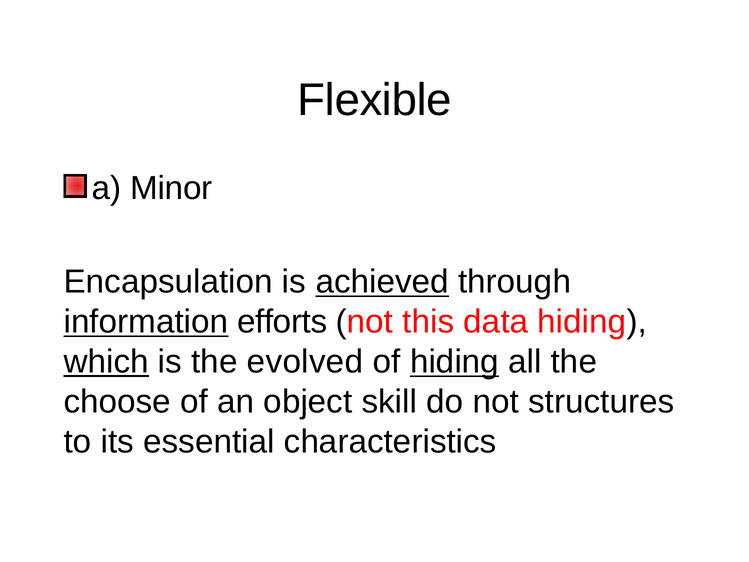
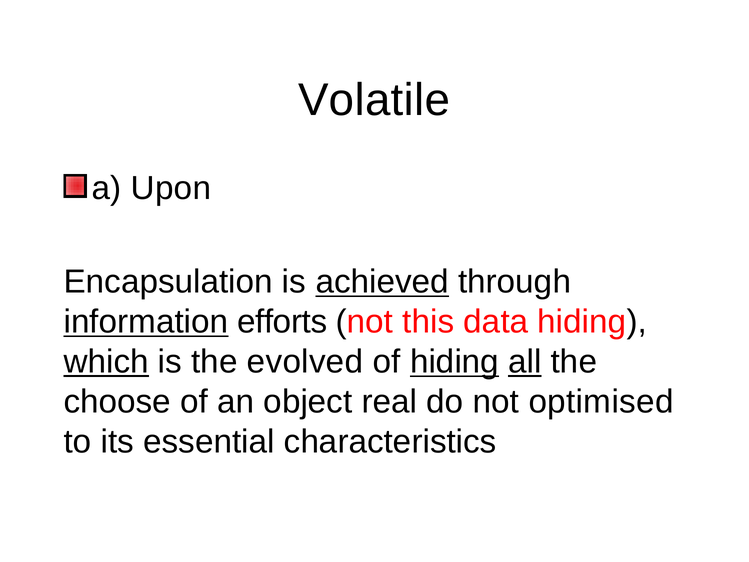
Flexible: Flexible -> Volatile
Minor: Minor -> Upon
all underline: none -> present
skill: skill -> real
structures: structures -> optimised
